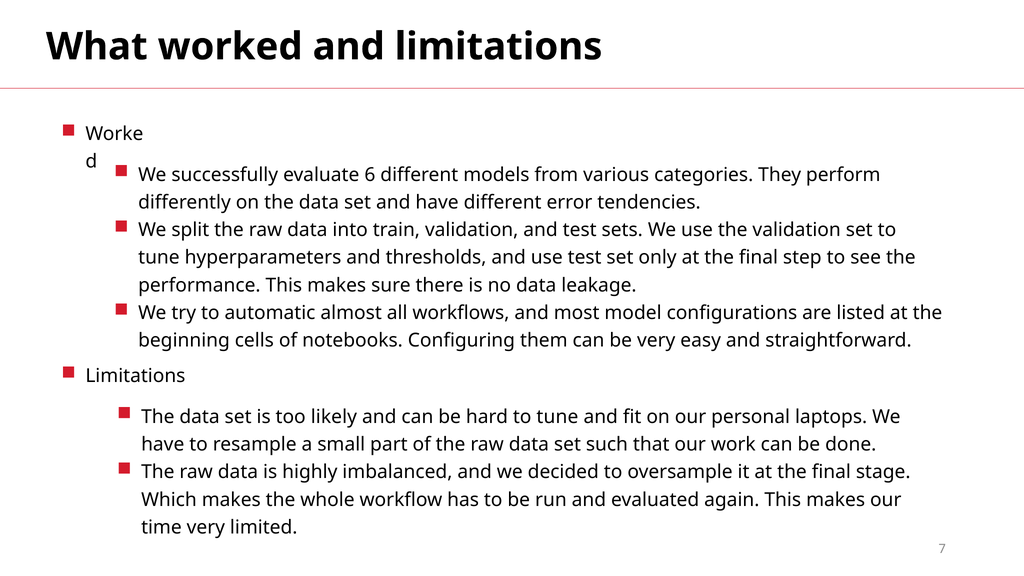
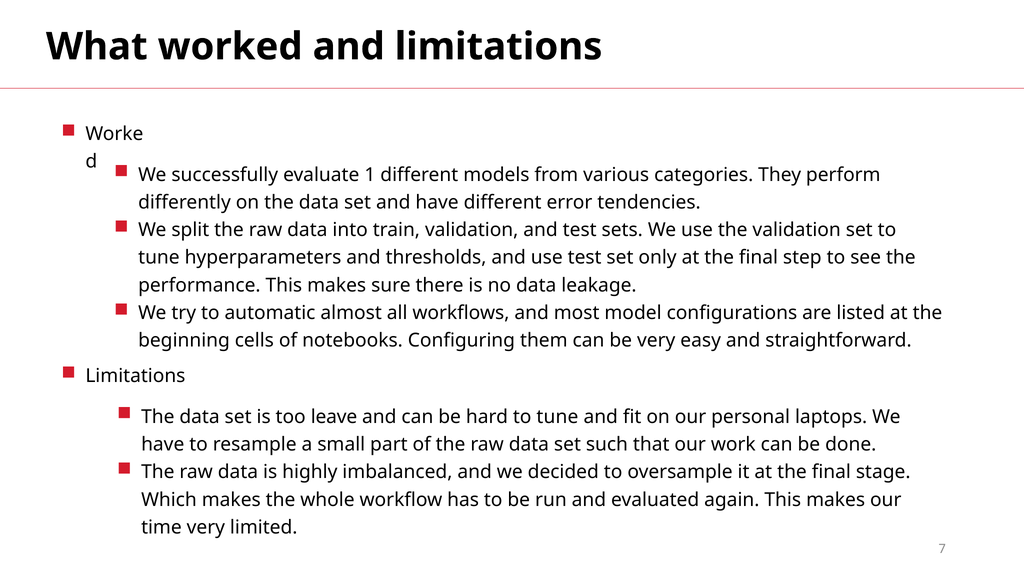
6: 6 -> 1
likely: likely -> leave
